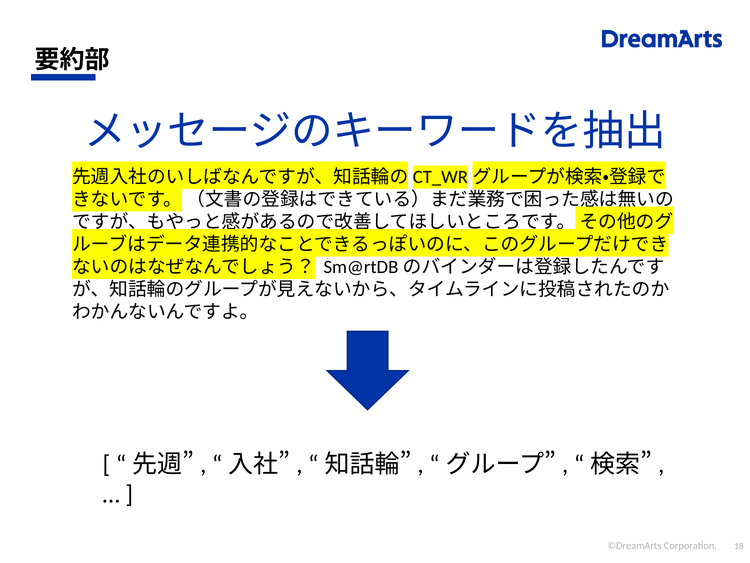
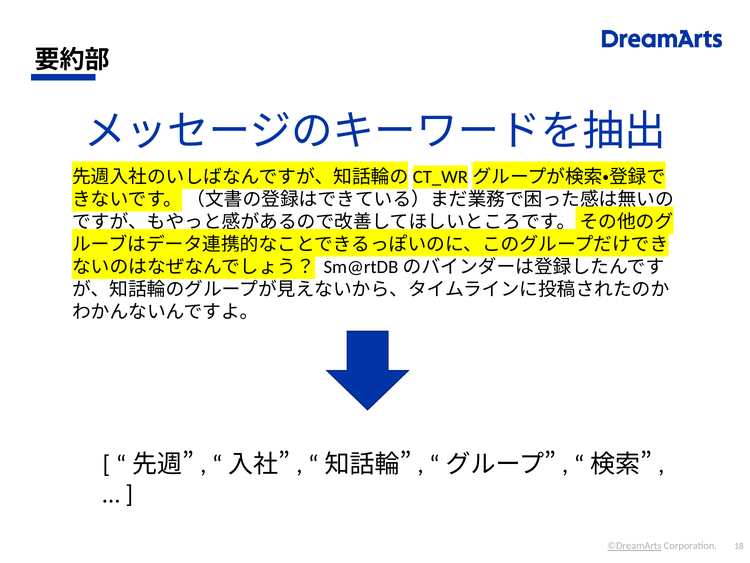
©DreamArts underline: none -> present
